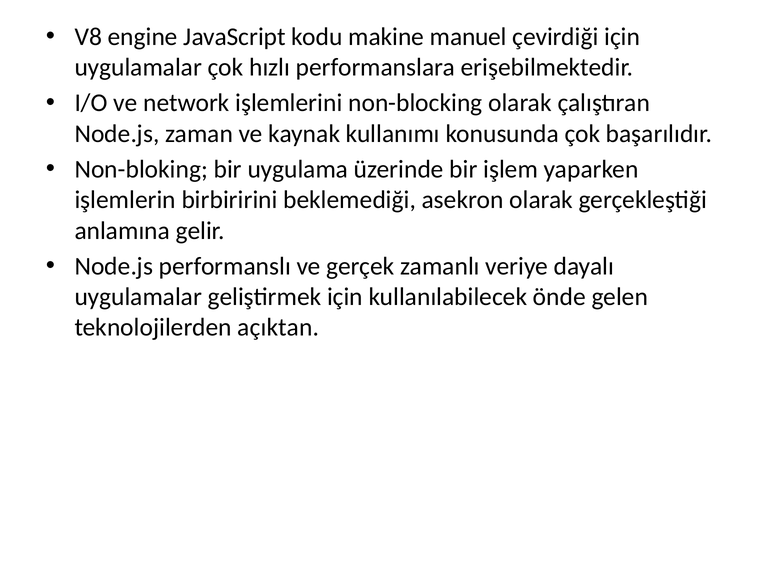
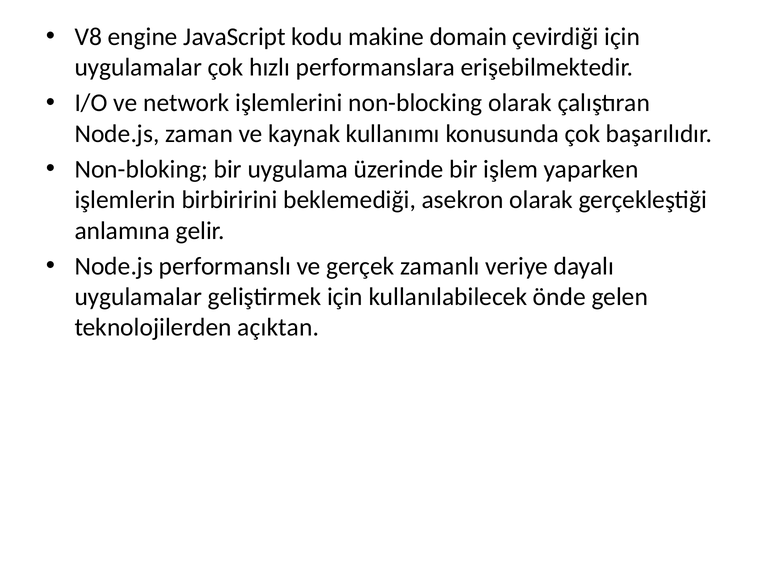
manuel: manuel -> domain
